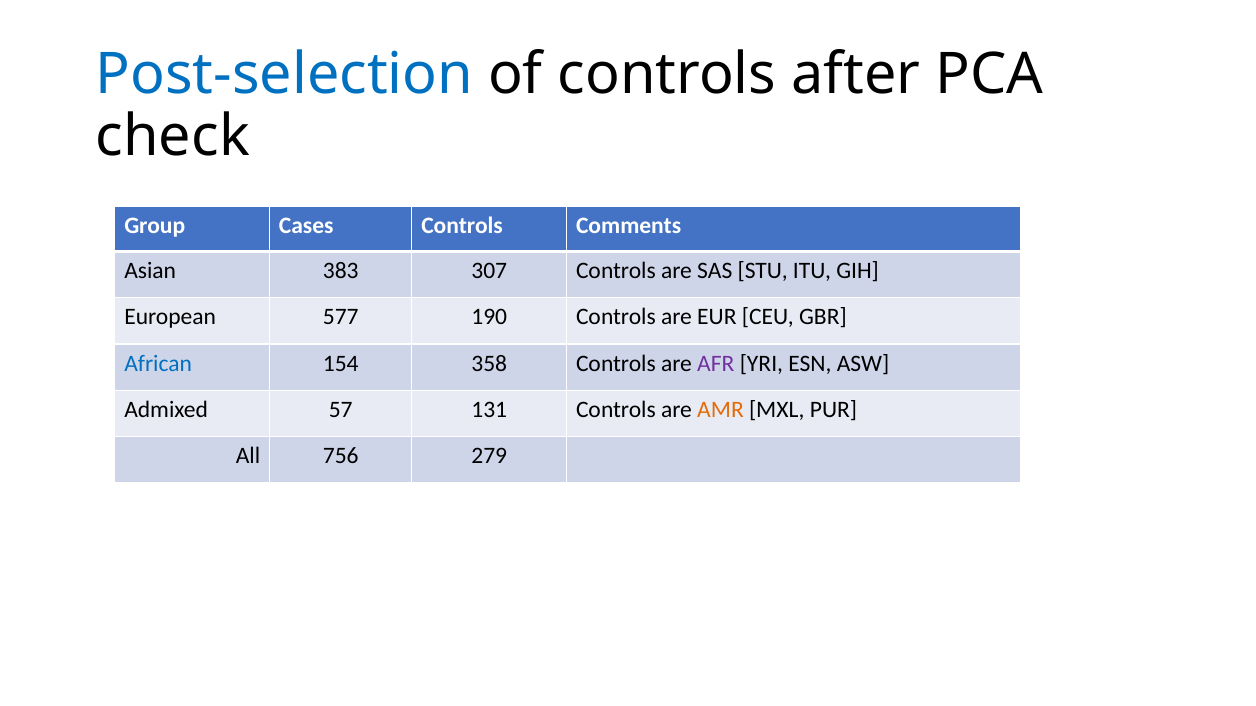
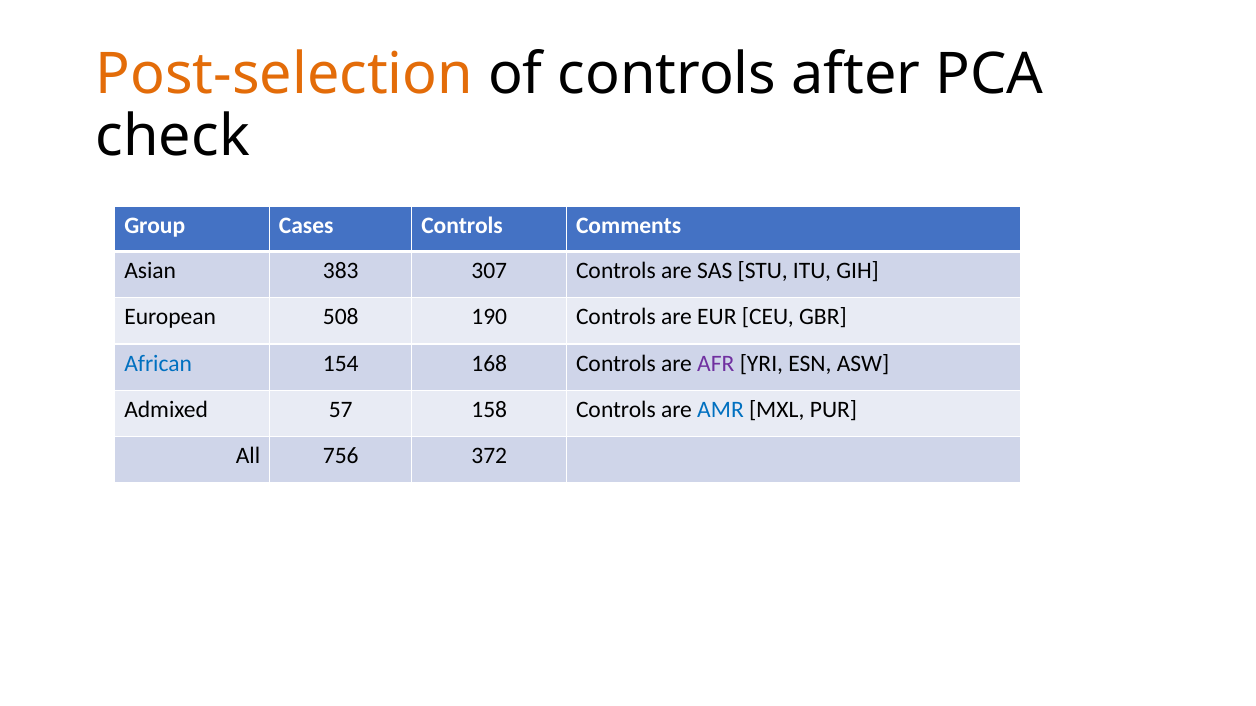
Post-selection colour: blue -> orange
577: 577 -> 508
358: 358 -> 168
131: 131 -> 158
AMR colour: orange -> blue
279: 279 -> 372
